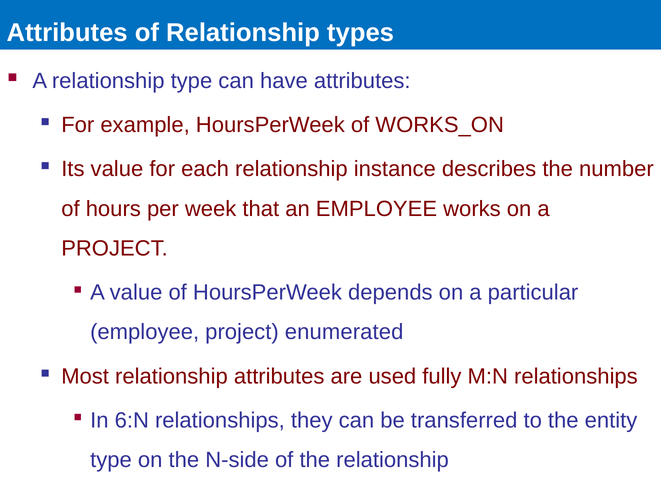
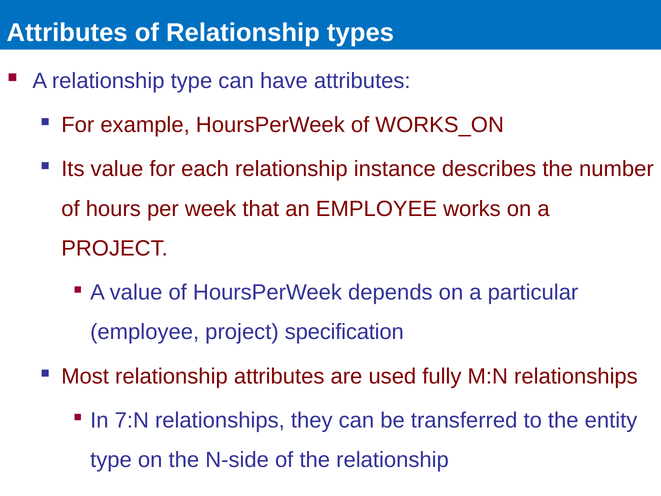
enumerated: enumerated -> specification
6:N: 6:N -> 7:N
